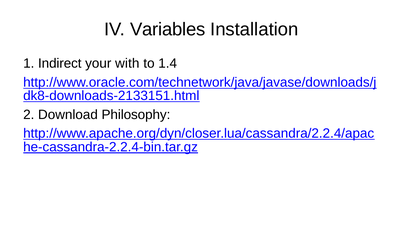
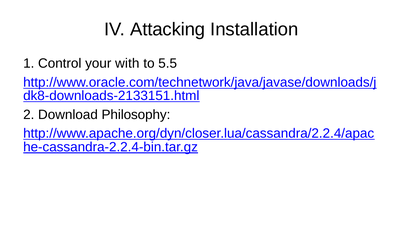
Variables: Variables -> Attacking
Indirect: Indirect -> Control
1.4: 1.4 -> 5.5
